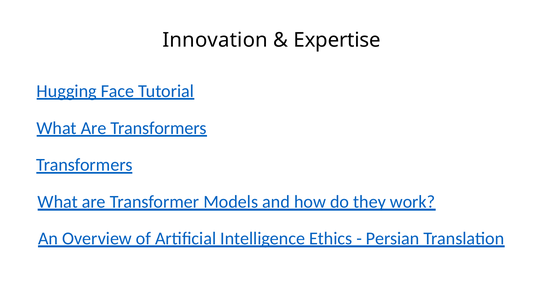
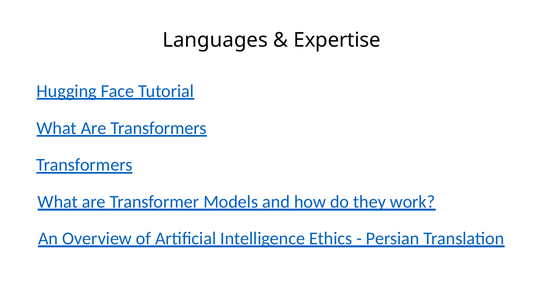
Innovation: Innovation -> Languages
